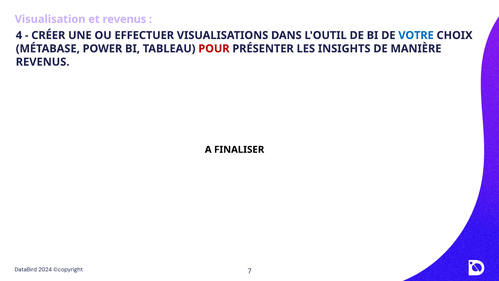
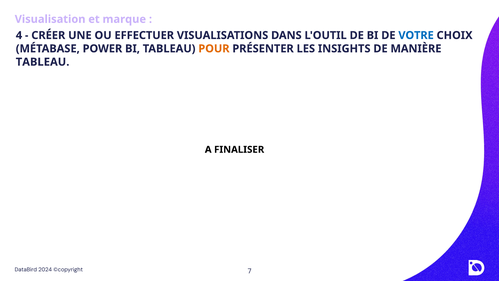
et revenus: revenus -> marque
POUR colour: red -> orange
REVENUS at (43, 62): REVENUS -> TABLEAU
